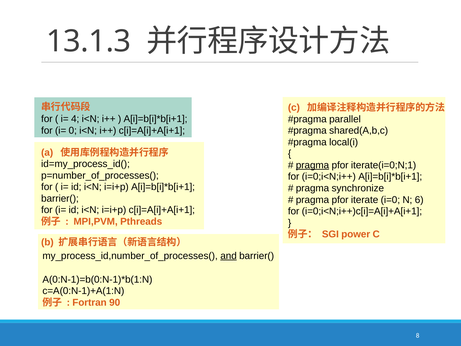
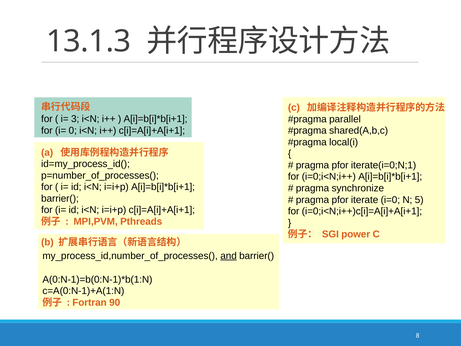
4: 4 -> 3
pragma at (312, 165) underline: present -> none
6: 6 -> 5
